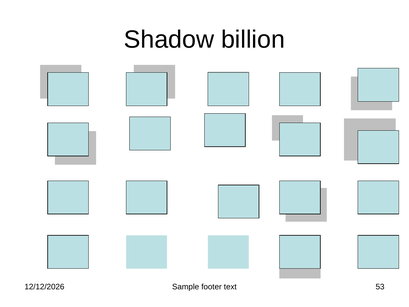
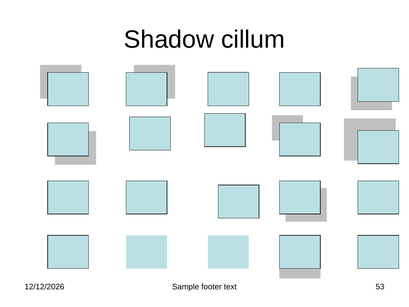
billion: billion -> cillum
